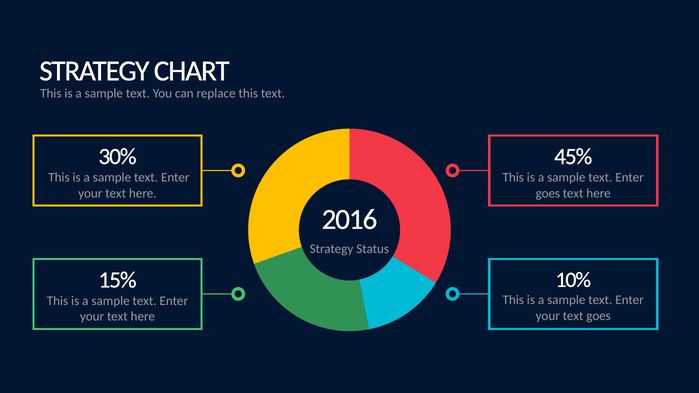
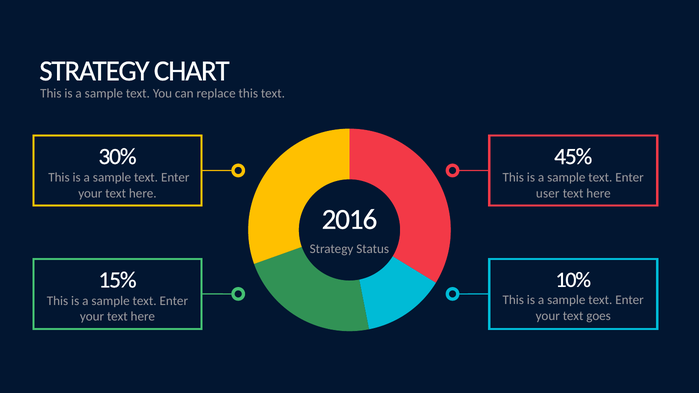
goes at (548, 193): goes -> user
